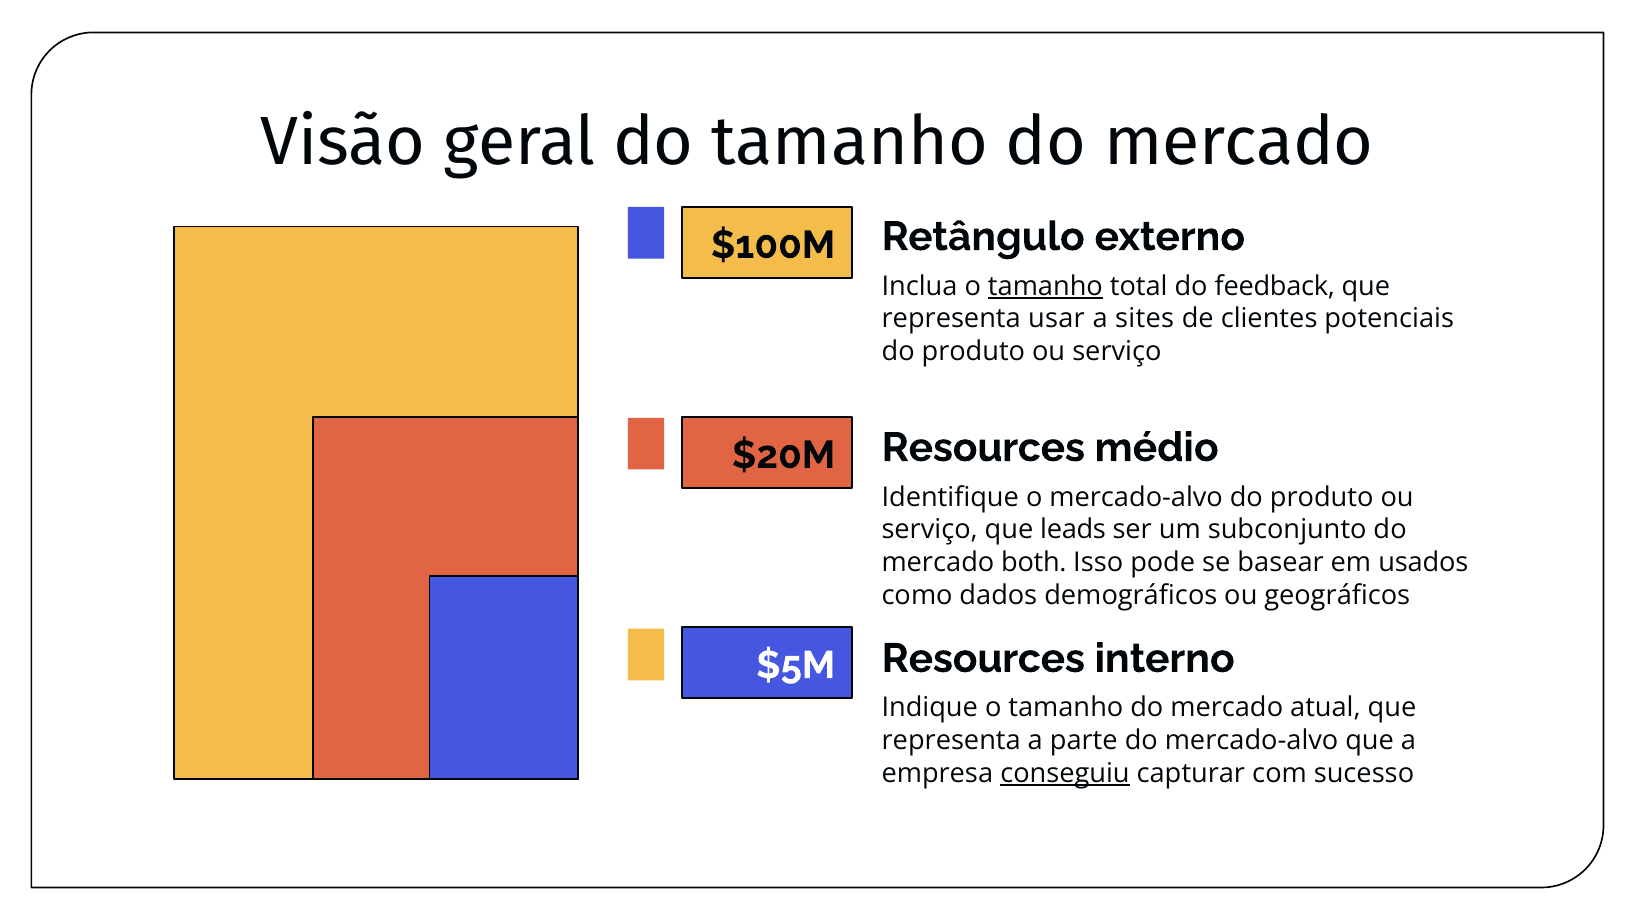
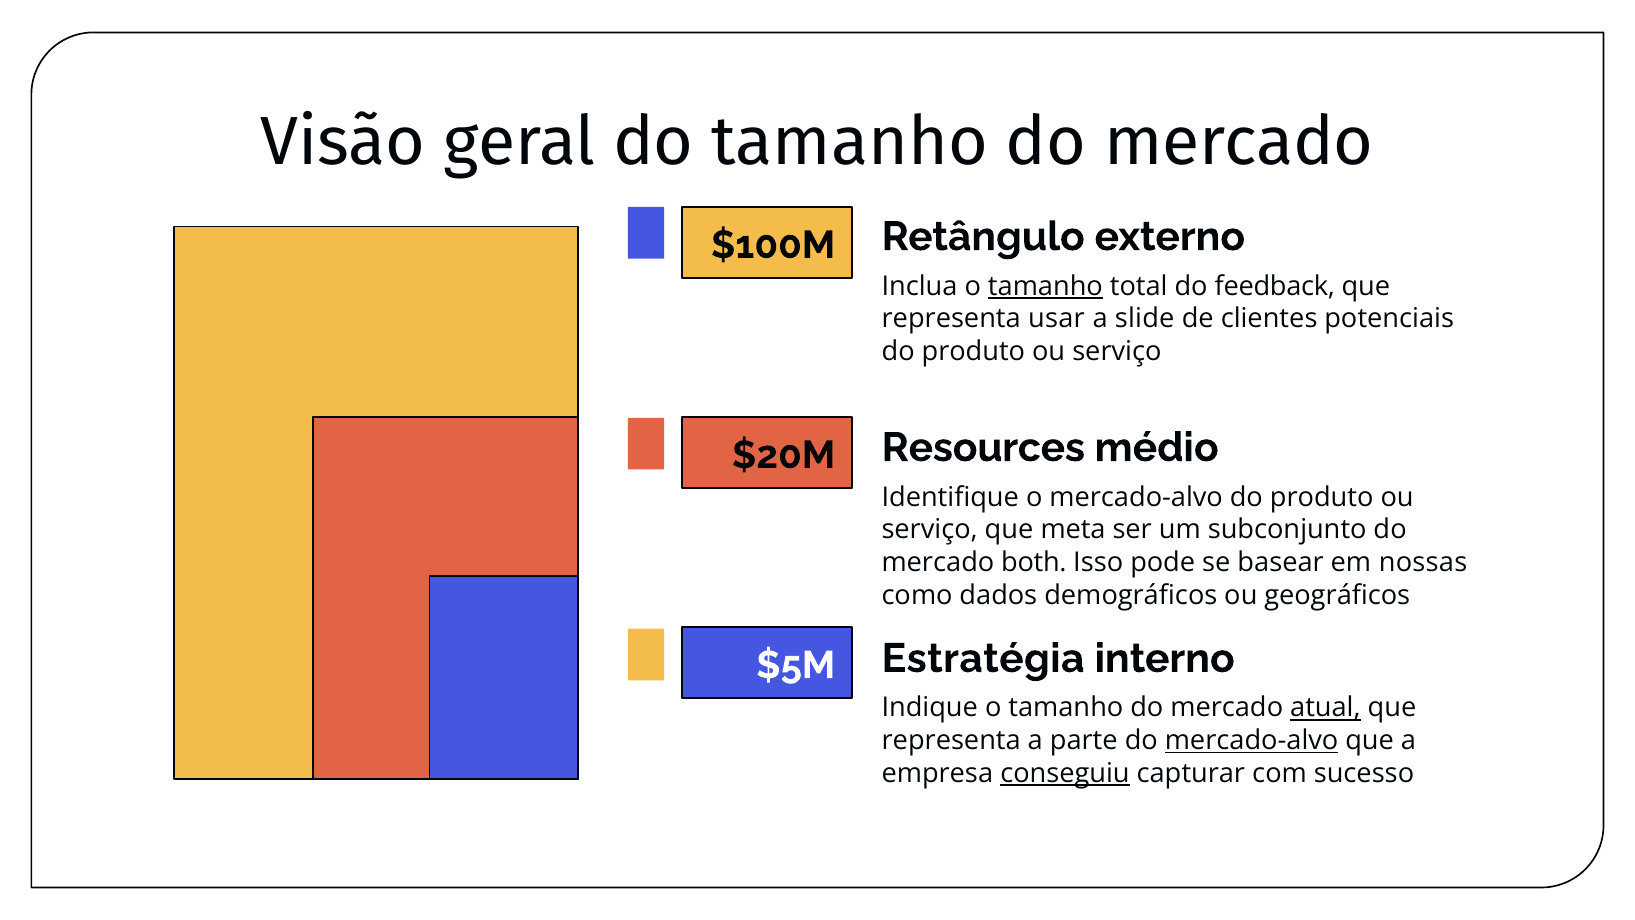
sites: sites -> slide
leads: leads -> meta
usados: usados -> nossas
Resources at (983, 658): Resources -> Estratégia
atual underline: none -> present
mercado-alvo at (1252, 740) underline: none -> present
